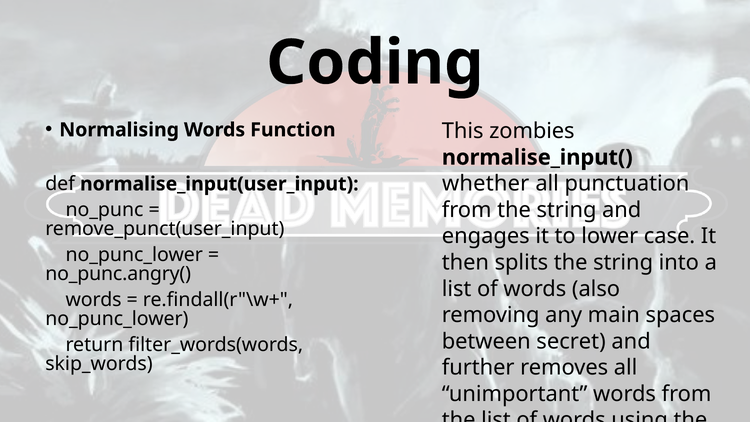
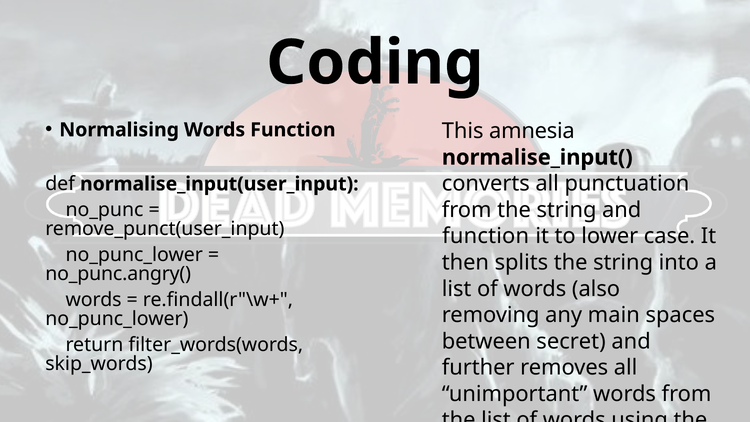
zombies: zombies -> amnesia
whether: whether -> converts
engages at (486, 236): engages -> function
